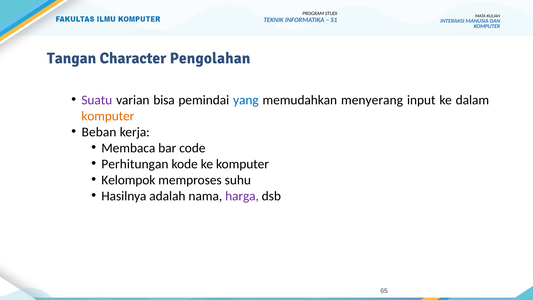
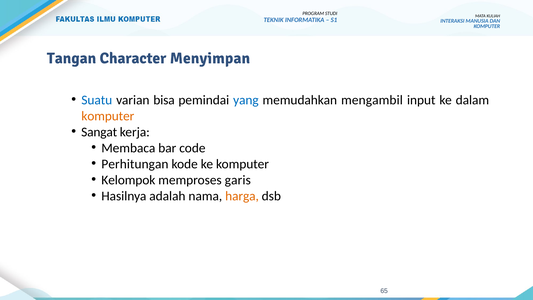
Pengolahan: Pengolahan -> Menyimpan
Suatu colour: purple -> blue
menyerang: menyerang -> mengambil
Beban: Beban -> Sangat
suhu: suhu -> garis
harga colour: purple -> orange
